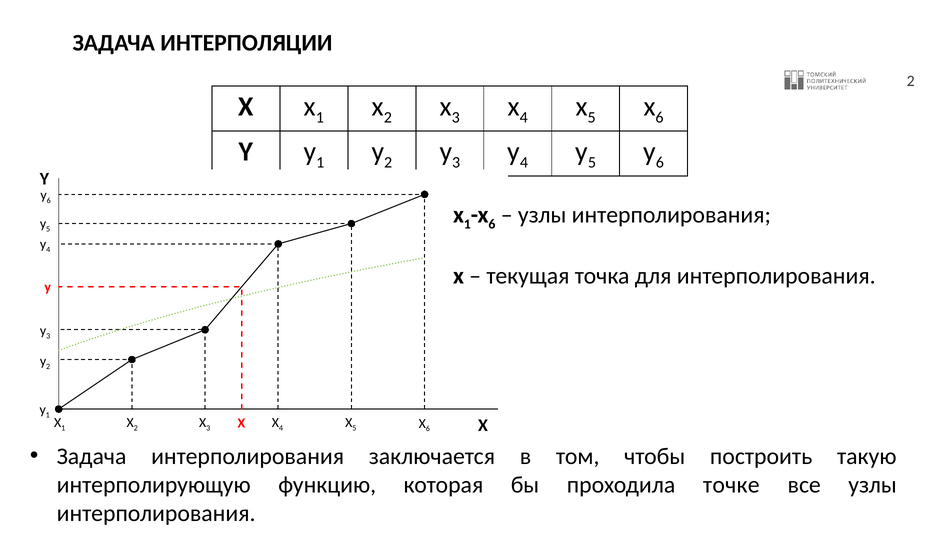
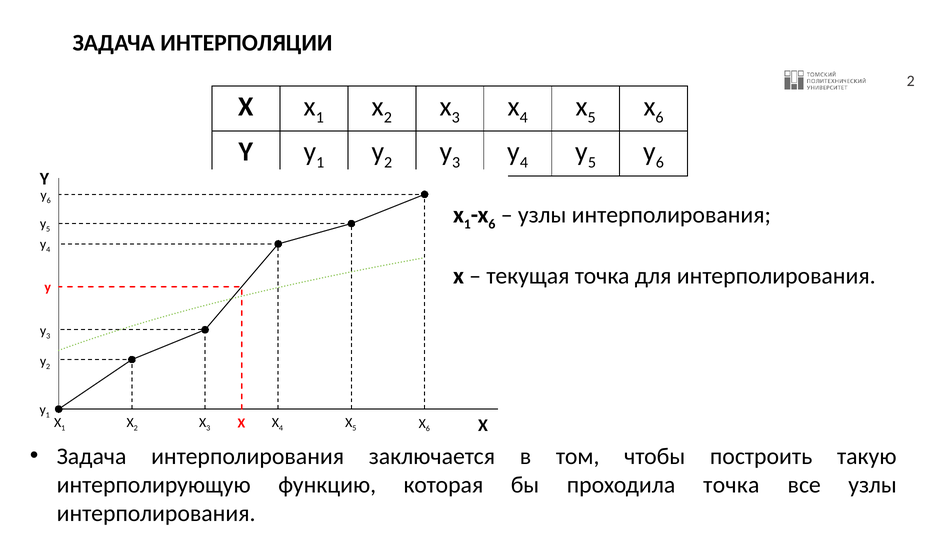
проходила точке: точке -> точка
